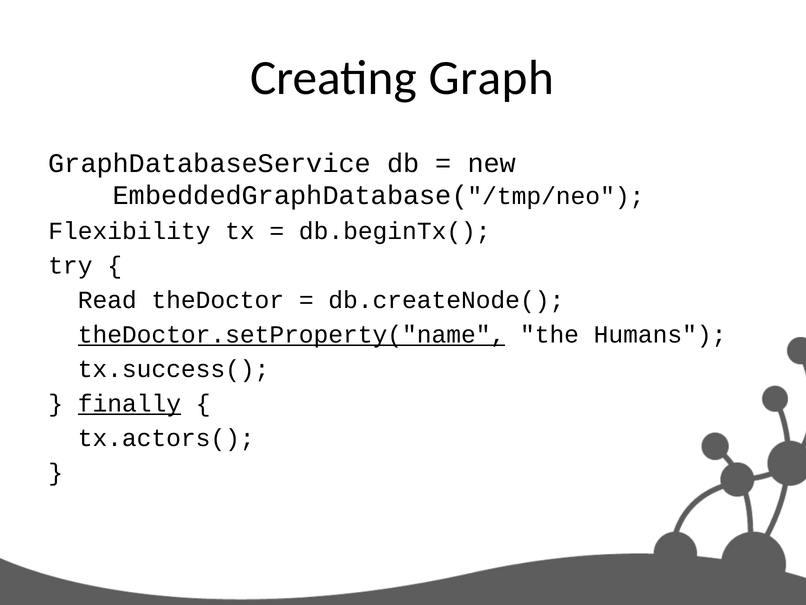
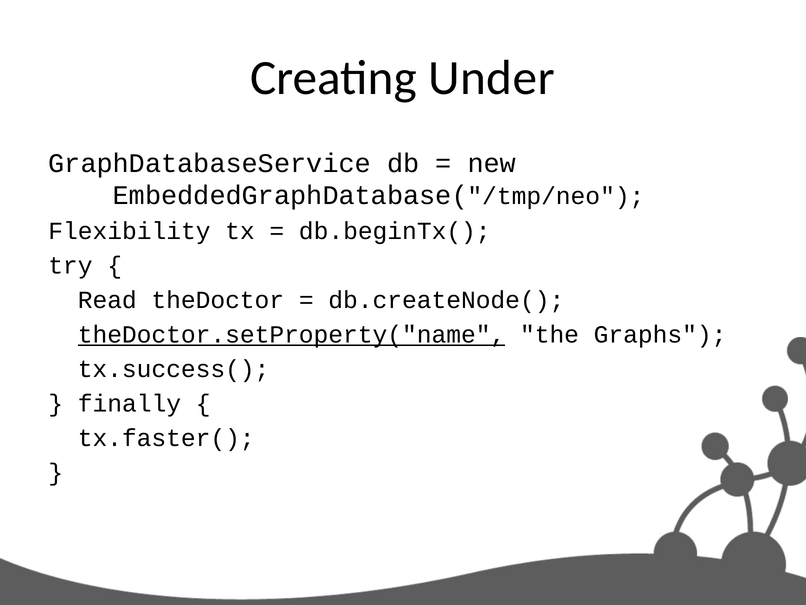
Graph: Graph -> Under
Humans: Humans -> Graphs
finally underline: present -> none
tx.actors(: tx.actors( -> tx.faster(
